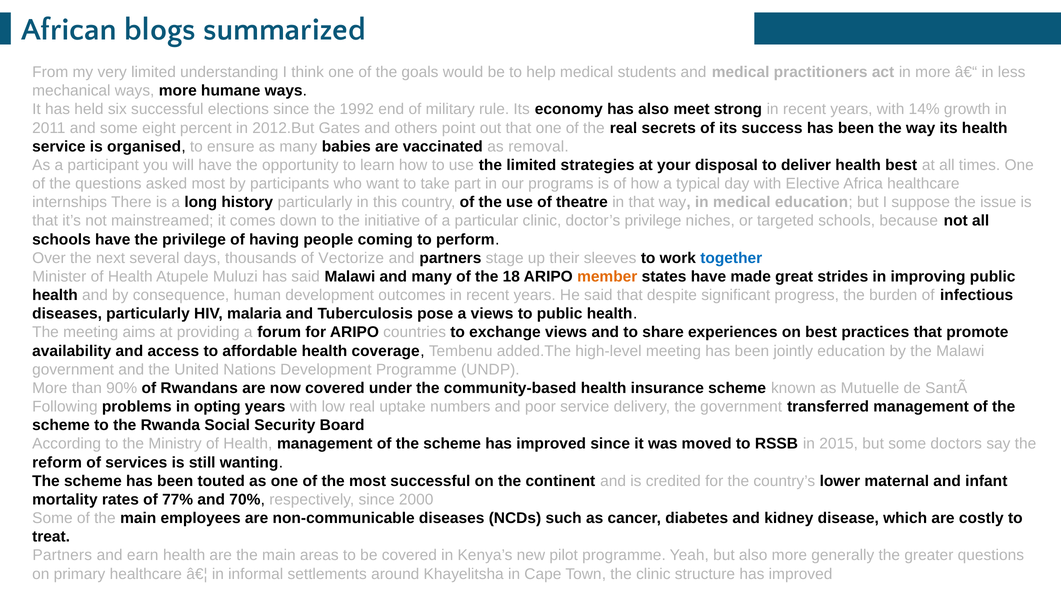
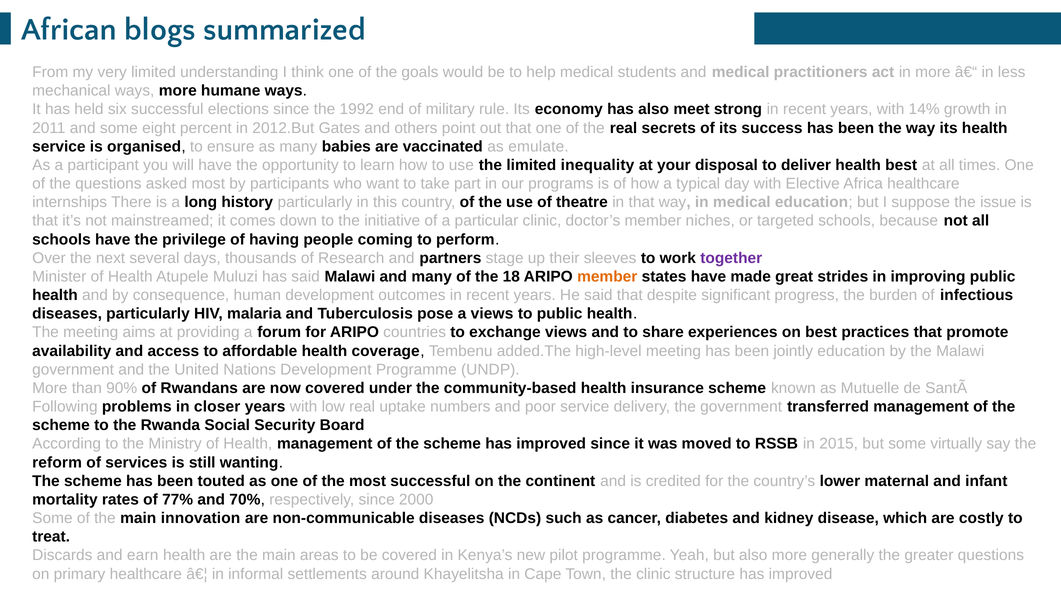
removal: removal -> emulate
strategies: strategies -> inequality
doctor’s privilege: privilege -> member
Vectorize: Vectorize -> Research
together colour: blue -> purple
opting: opting -> closer
doctors: doctors -> virtually
employees: employees -> innovation
Partners at (62, 555): Partners -> Discards
